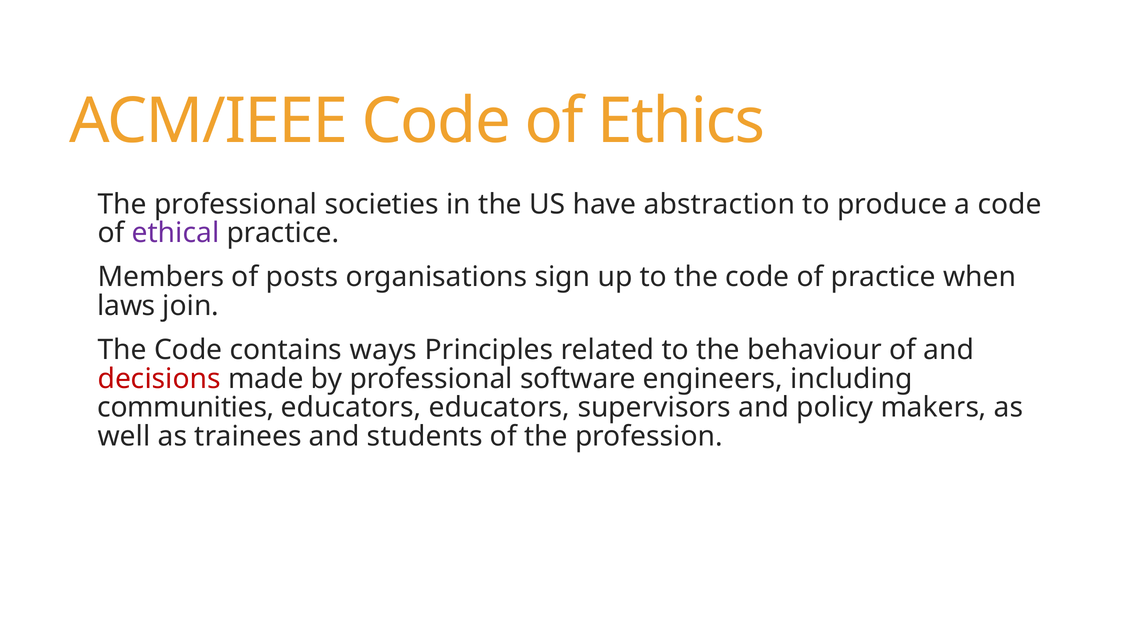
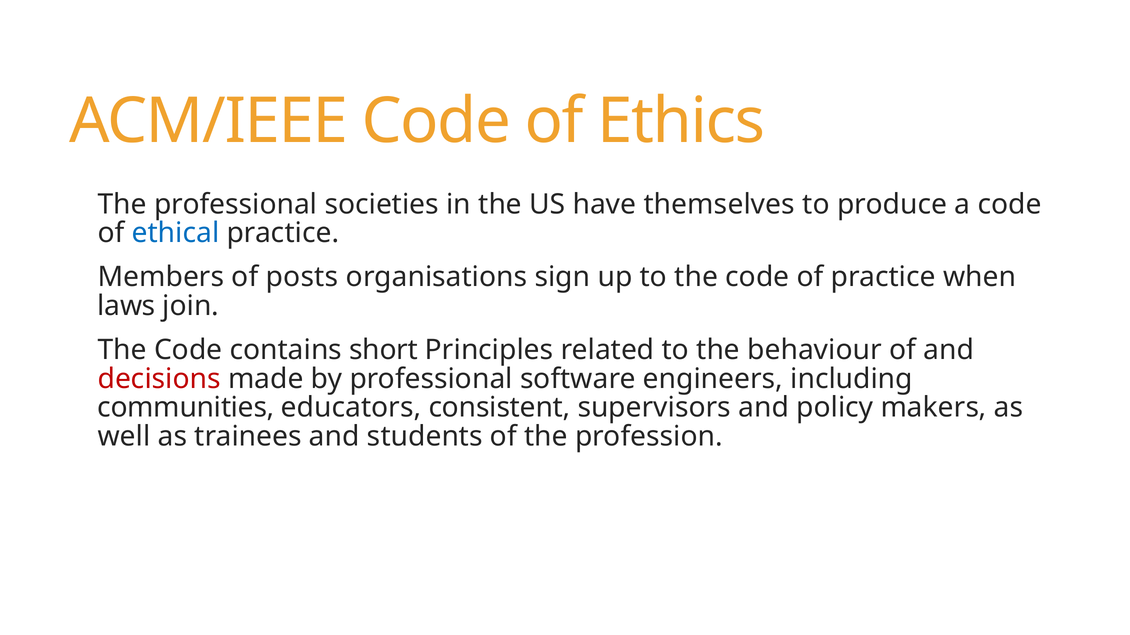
abstraction: abstraction -> themselves
ethical colour: purple -> blue
ways: ways -> short
educators educators: educators -> consistent
